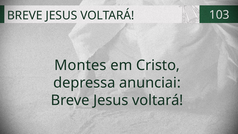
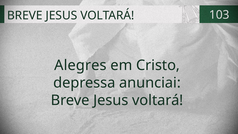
Montes: Montes -> Alegres
